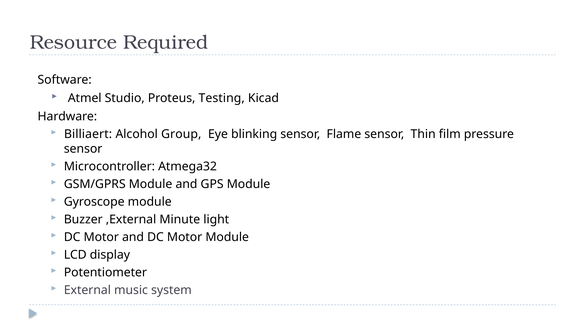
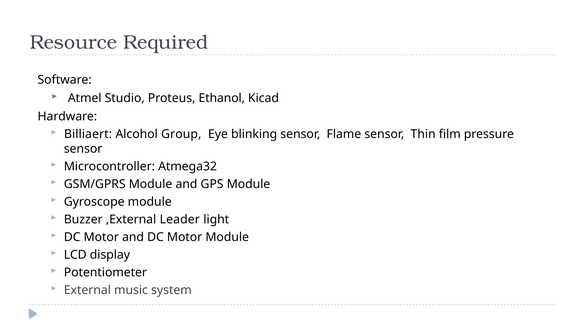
Testing: Testing -> Ethanol
Minute: Minute -> Leader
